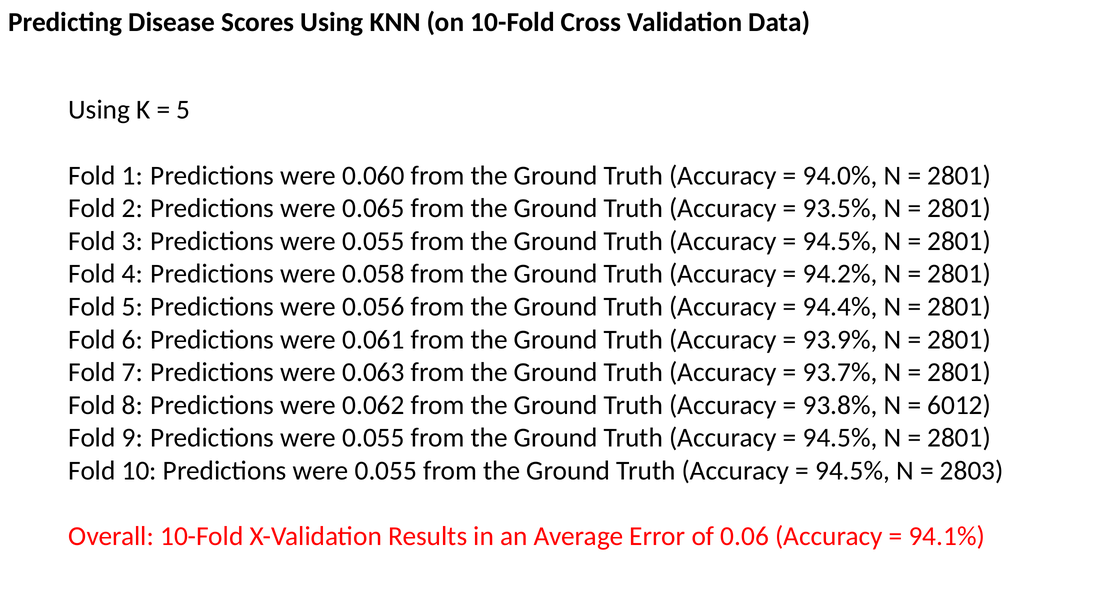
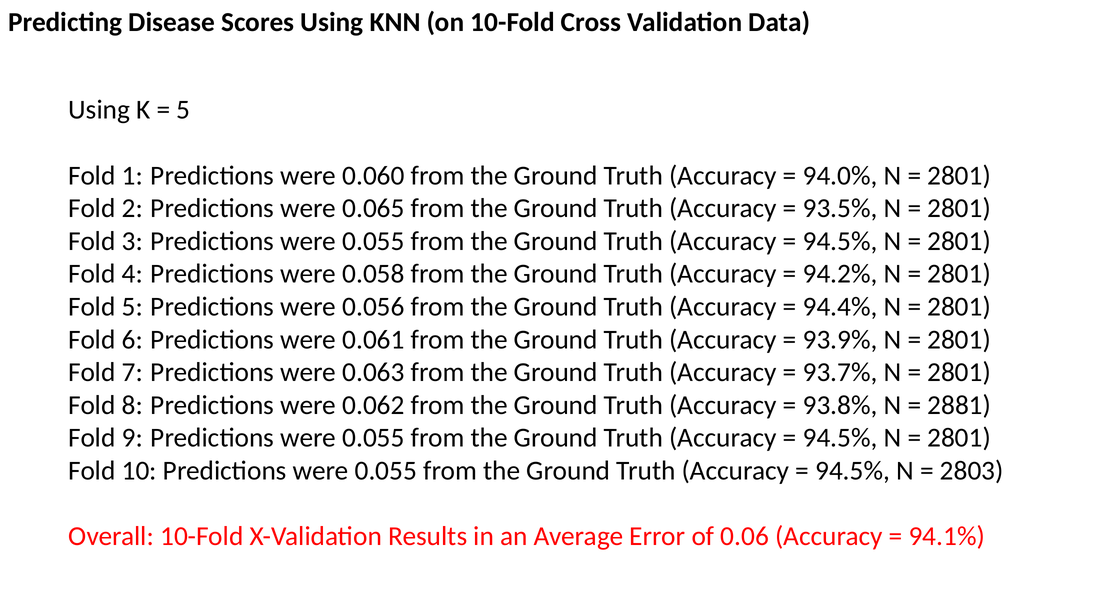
6012: 6012 -> 2881
